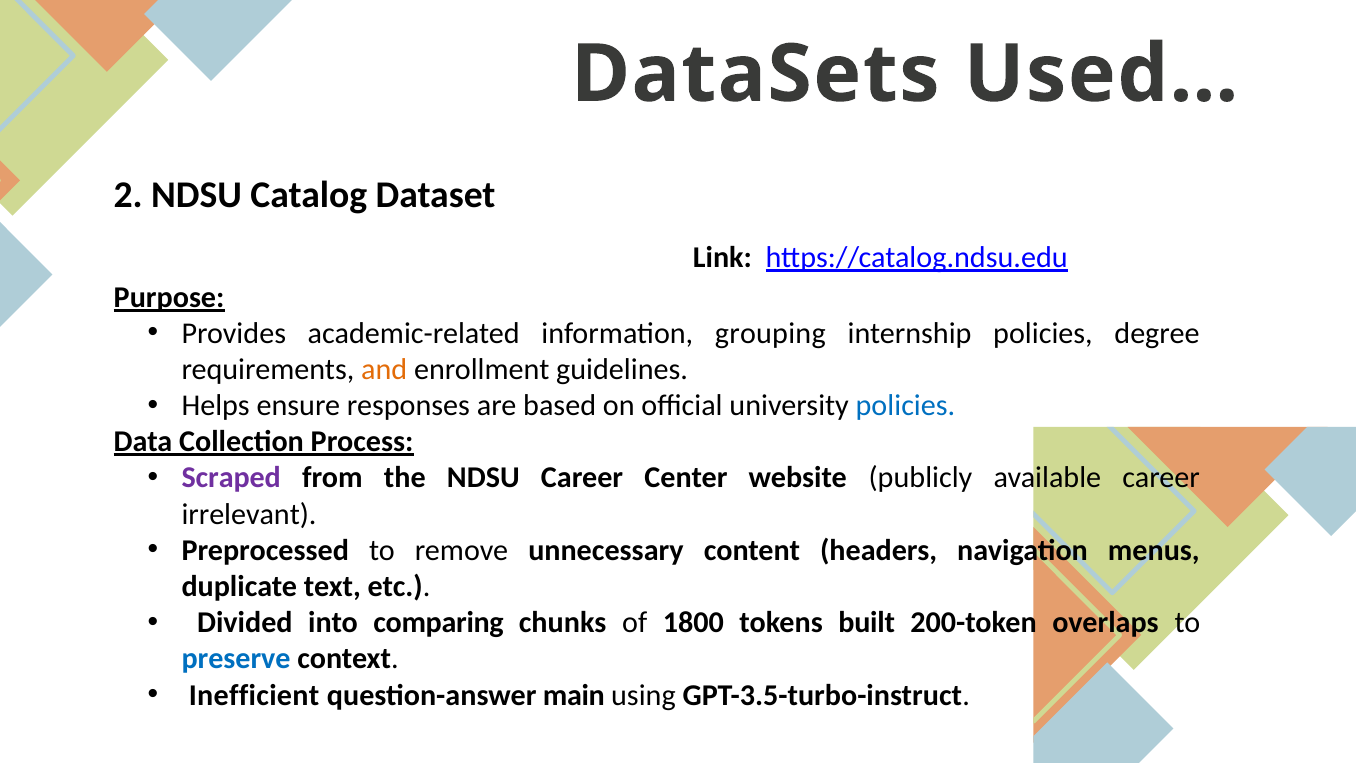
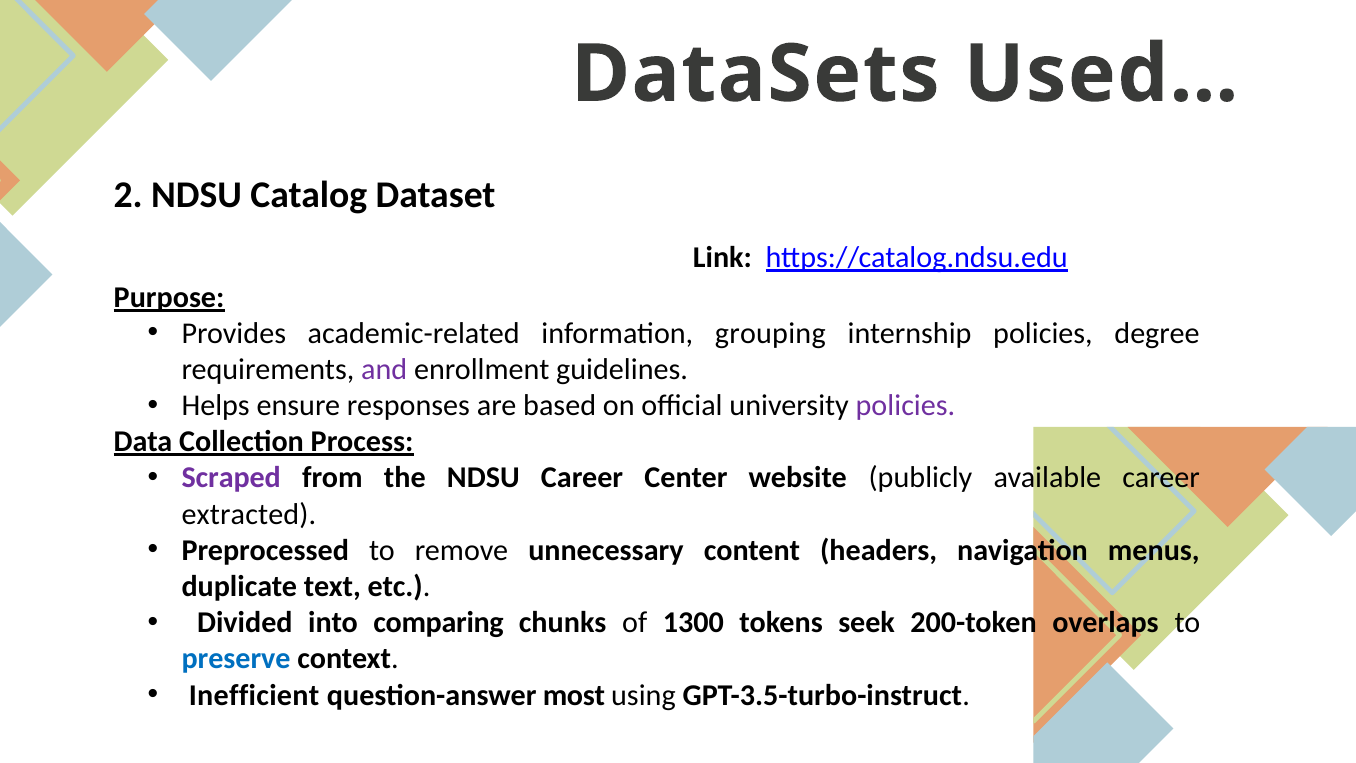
and colour: orange -> purple
policies at (905, 406) colour: blue -> purple
irrelevant: irrelevant -> extracted
1800: 1800 -> 1300
built: built -> seek
main: main -> most
